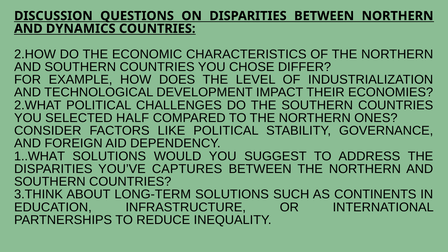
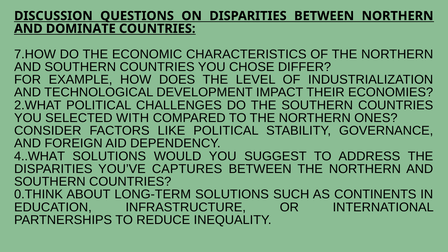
DYNAMICS: DYNAMICS -> DOMINATE
2.HOW: 2.HOW -> 7.HOW
HALF: HALF -> WITH
1..WHAT: 1..WHAT -> 4..WHAT
3.THINK: 3.THINK -> 0.THINK
